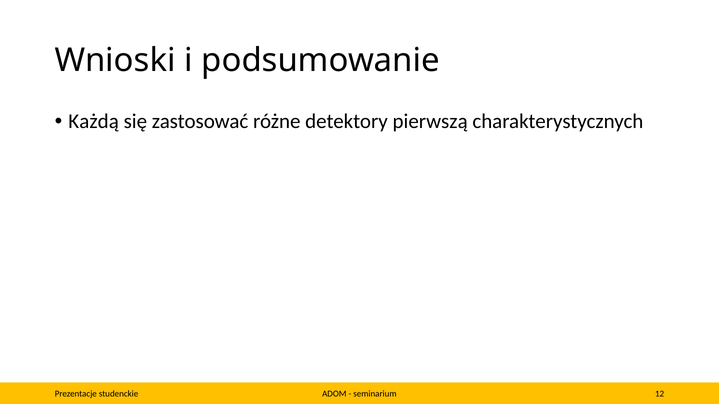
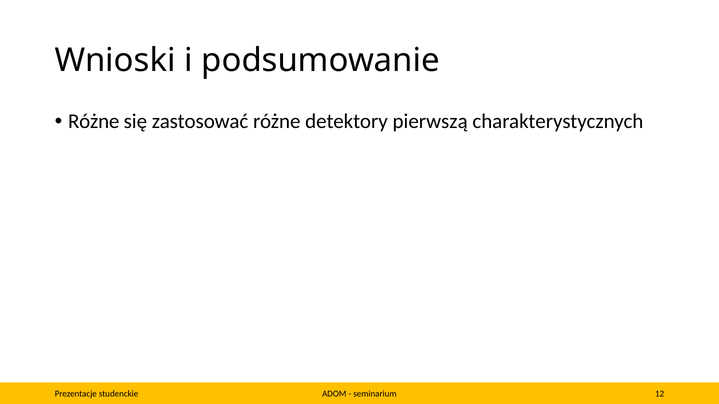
Każdą at (94, 122): Każdą -> Różne
